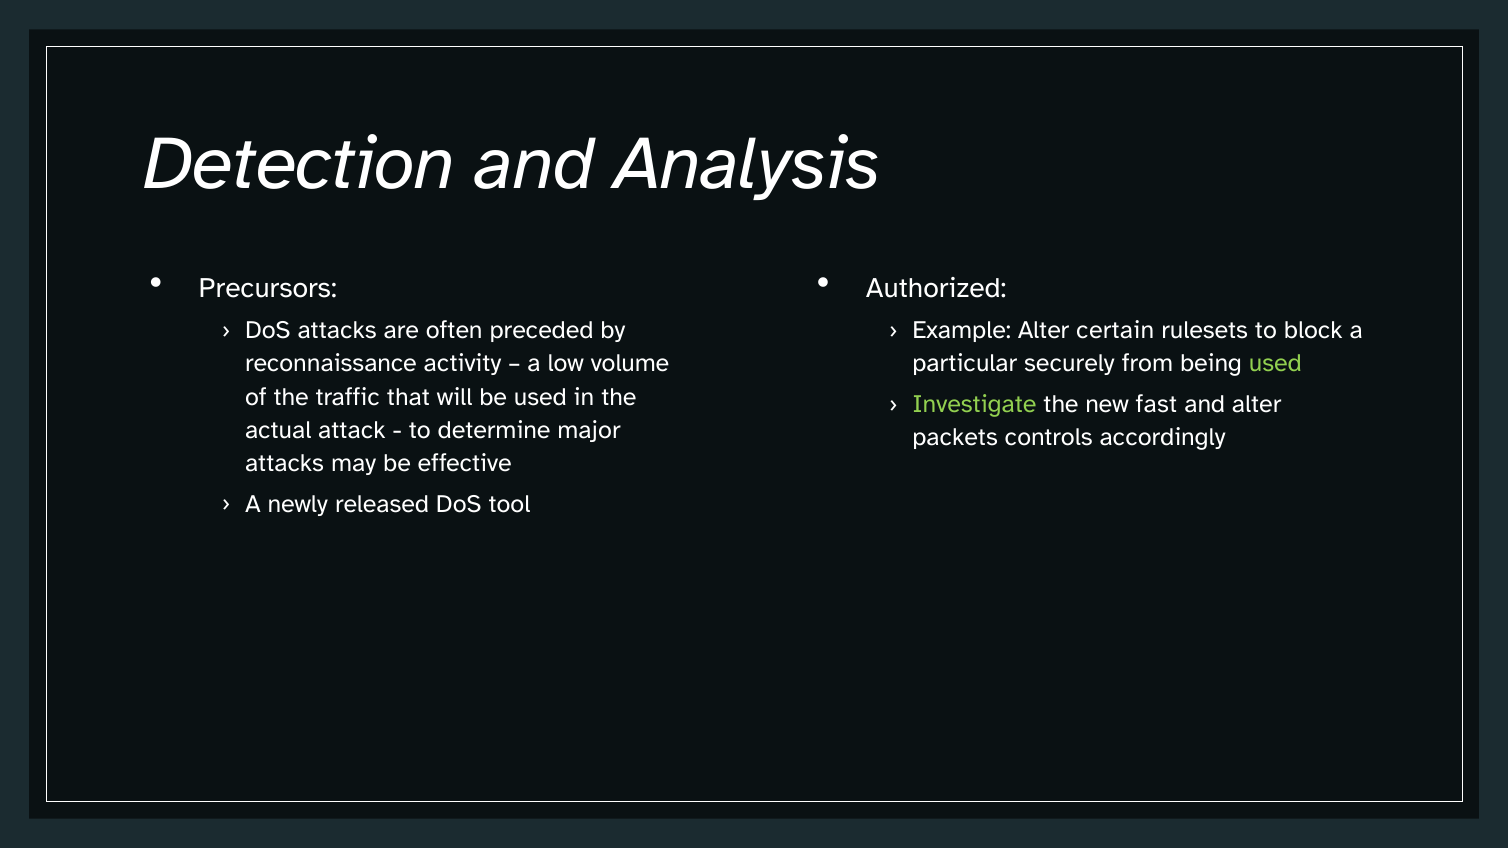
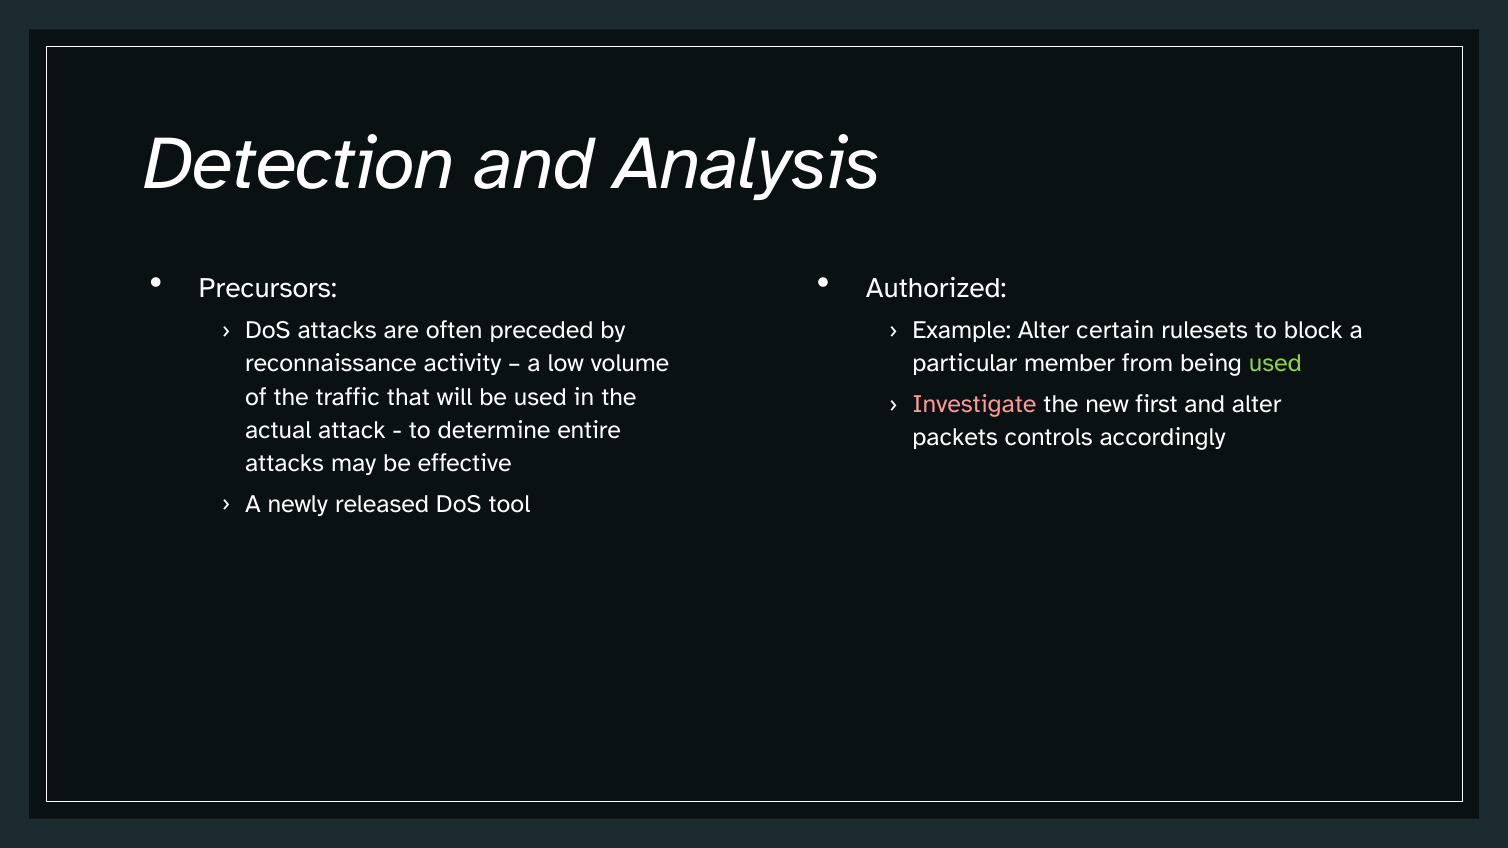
securely: securely -> member
Investigate colour: light green -> pink
fast: fast -> first
major: major -> entire
